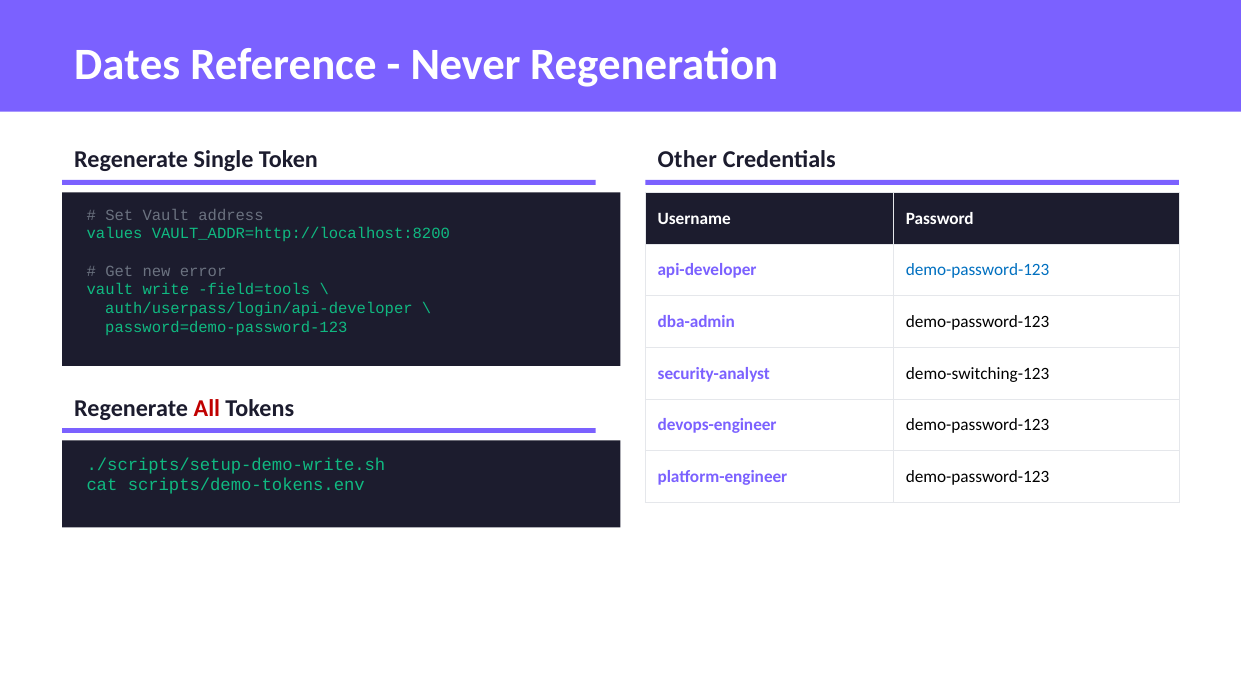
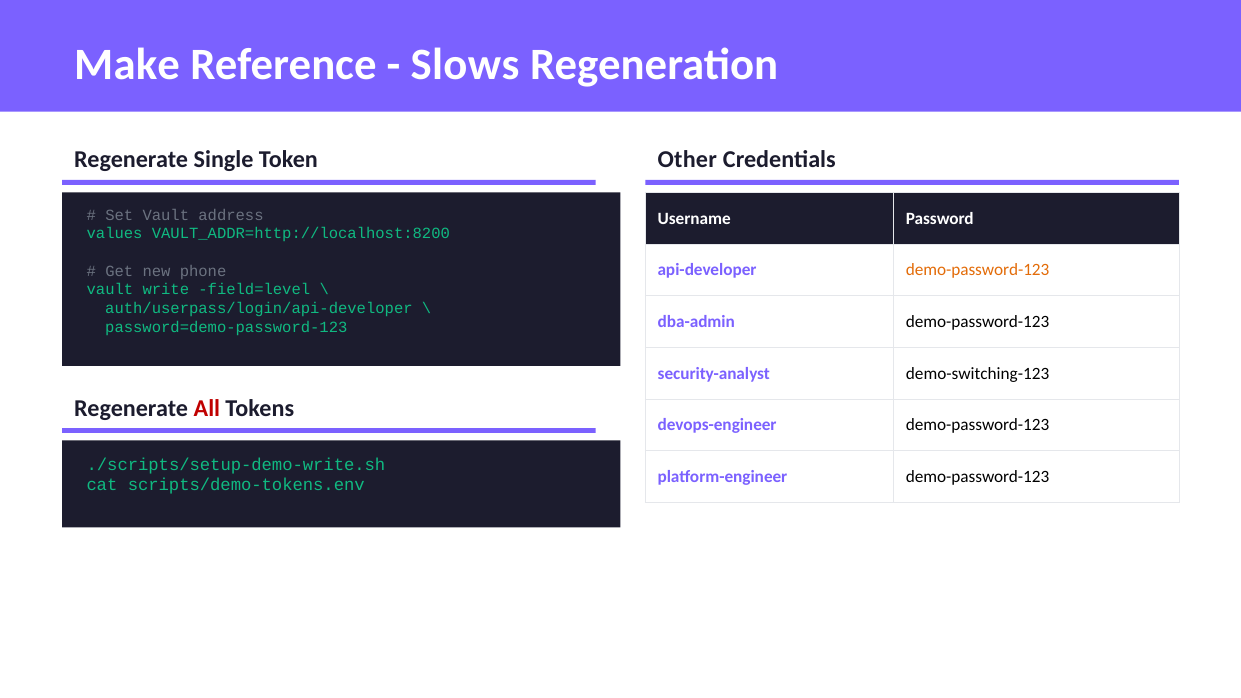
Dates: Dates -> Make
Never: Never -> Slows
demo-password-123 at (978, 270) colour: blue -> orange
error: error -> phone
field=tools: field=tools -> field=level
